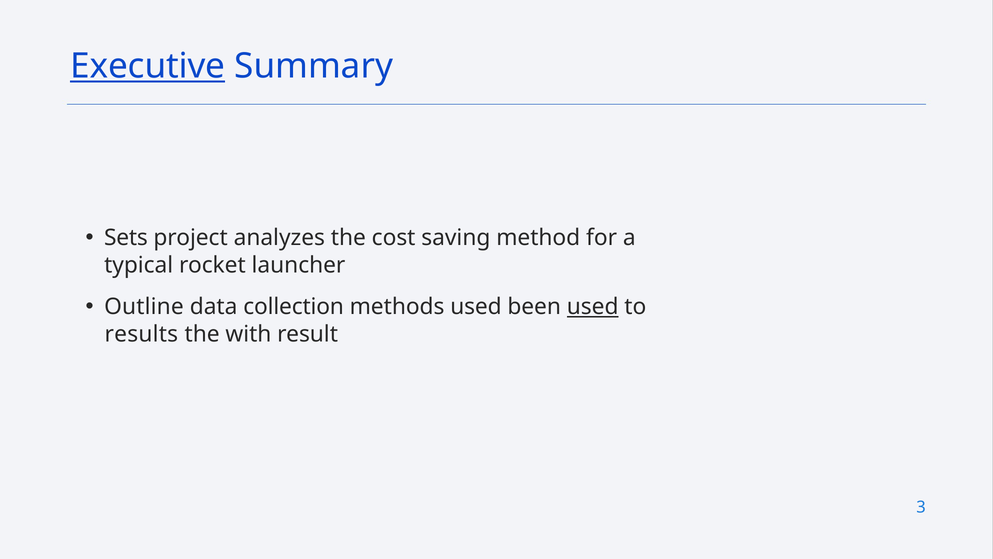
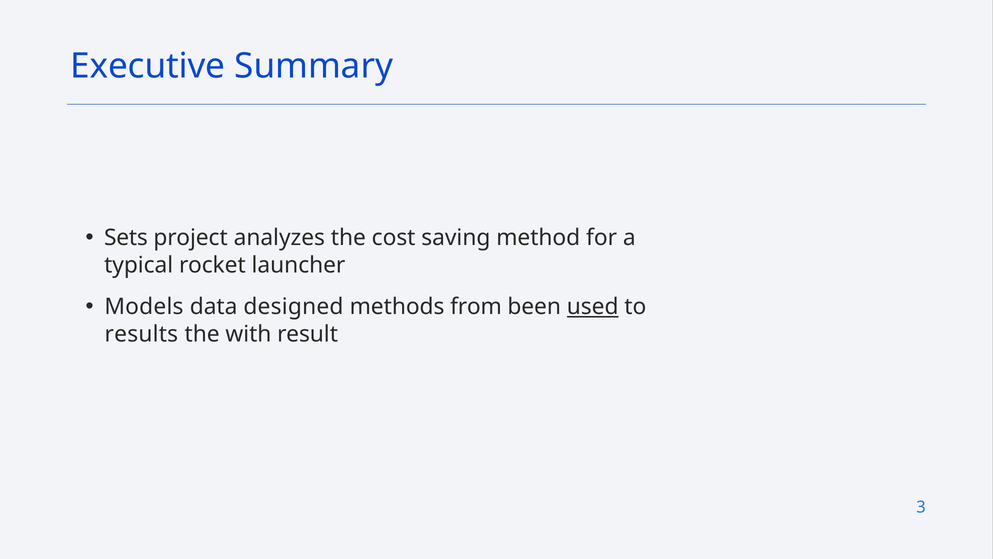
Executive underline: present -> none
Outline: Outline -> Models
collection: collection -> designed
methods used: used -> from
